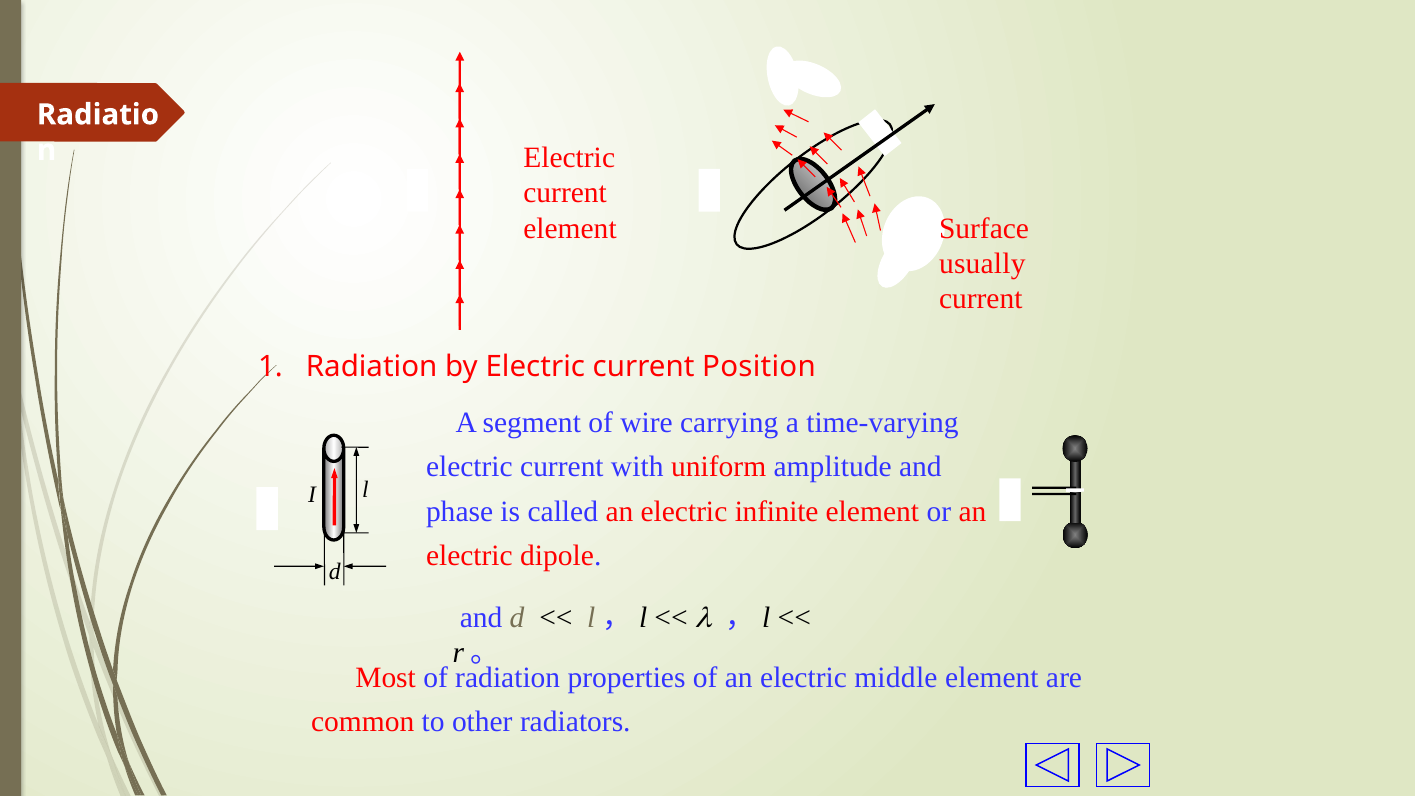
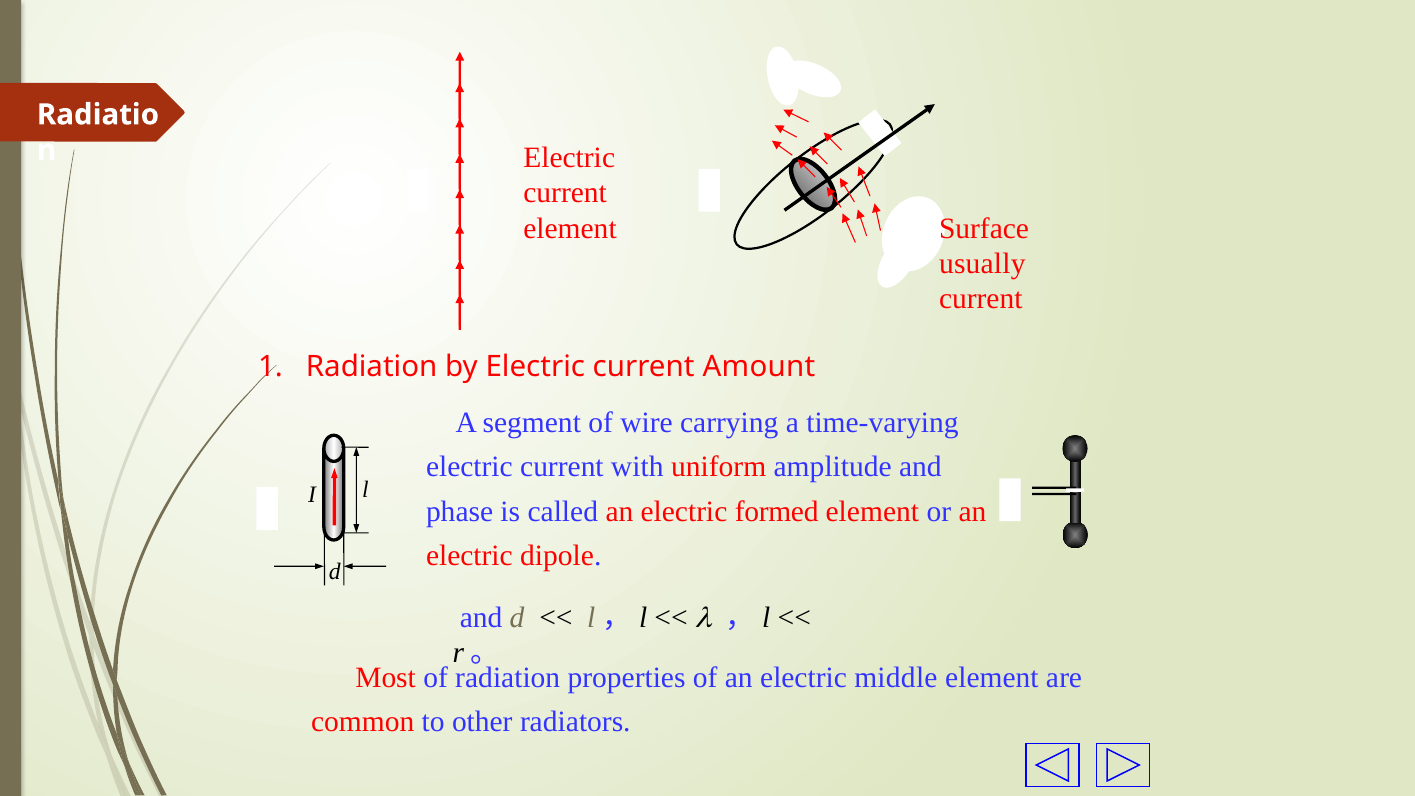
Position: Position -> Amount
infinite: infinite -> formed
